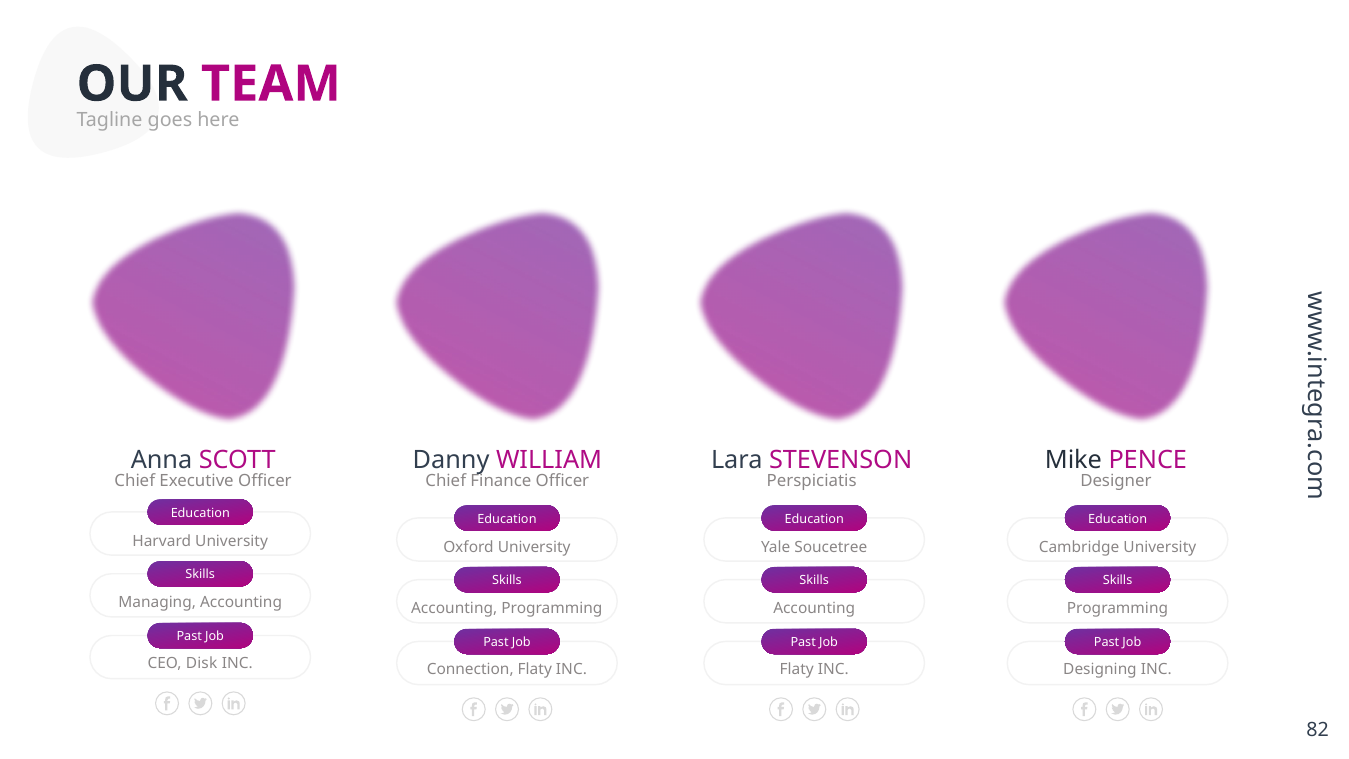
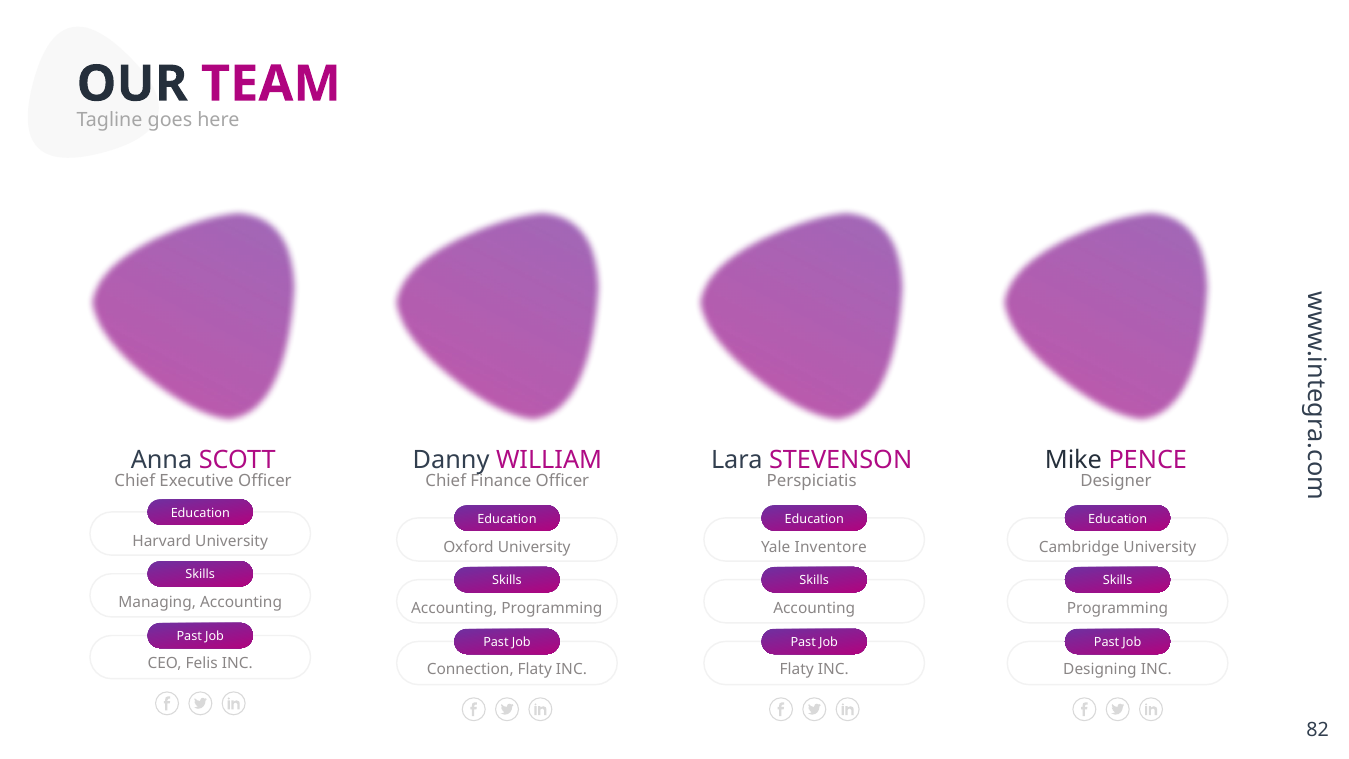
Soucetree: Soucetree -> Inventore
Disk: Disk -> Felis
